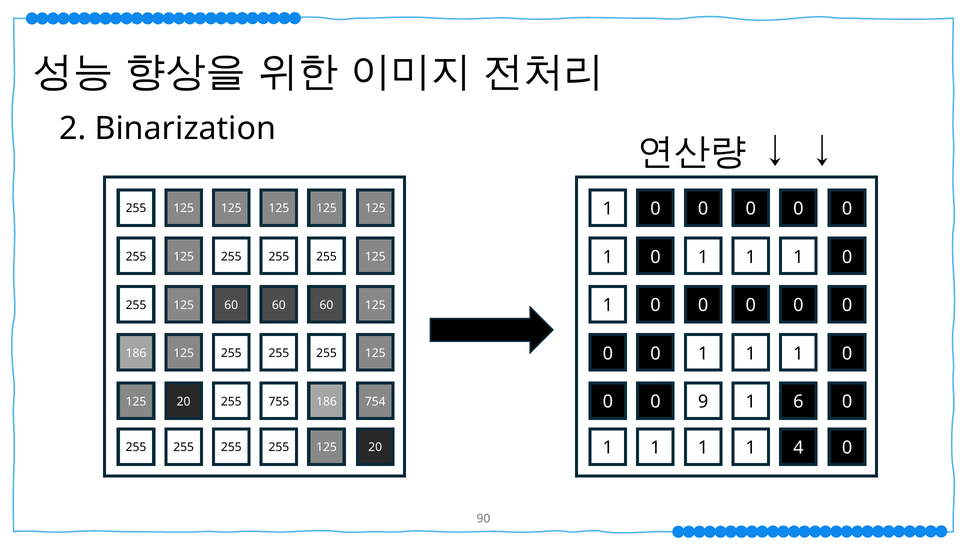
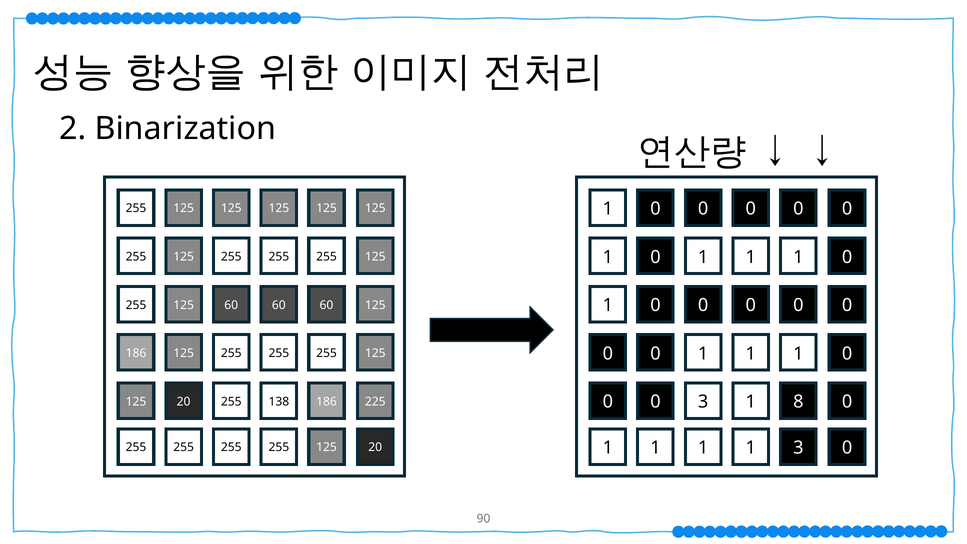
0 9: 9 -> 3
6: 6 -> 8
755: 755 -> 138
754: 754 -> 225
1 4: 4 -> 3
